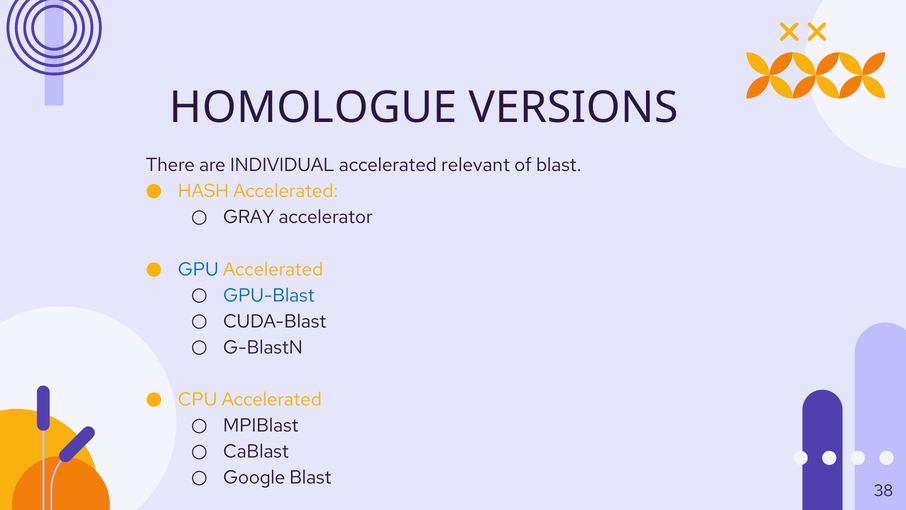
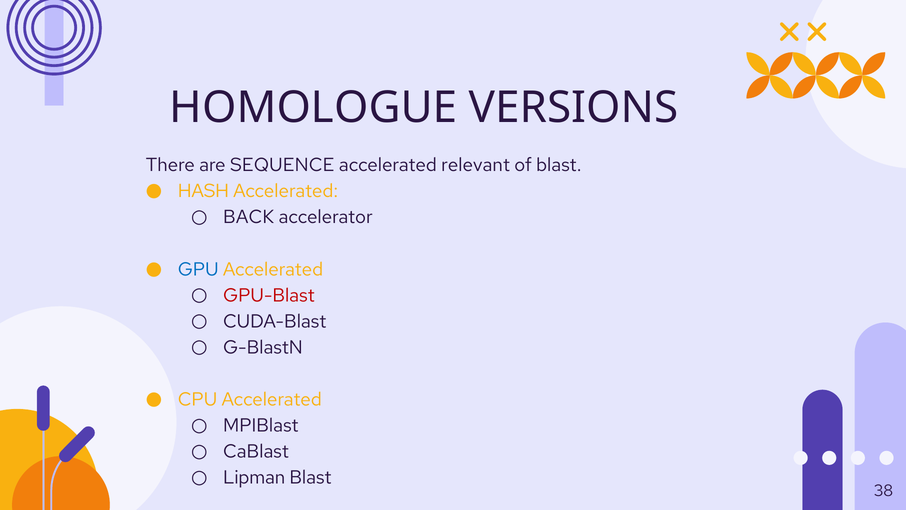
INDIVIDUAL: INDIVIDUAL -> SEQUENCE
GRAY: GRAY -> BACK
GPU-Blast colour: blue -> red
Google: Google -> Lipman
